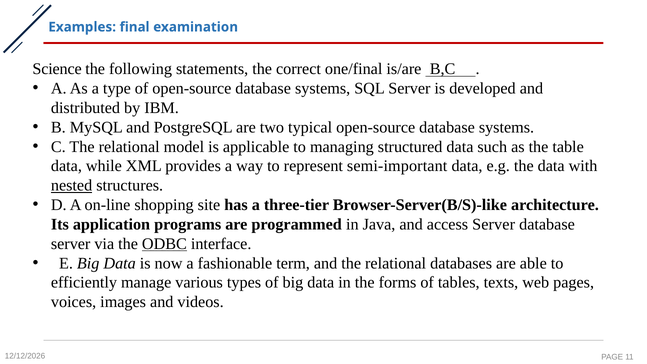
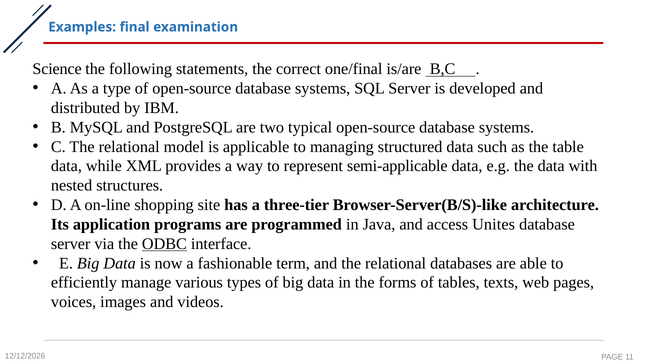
semi-important: semi-important -> semi-applicable
nested underline: present -> none
access Server: Server -> Unites
